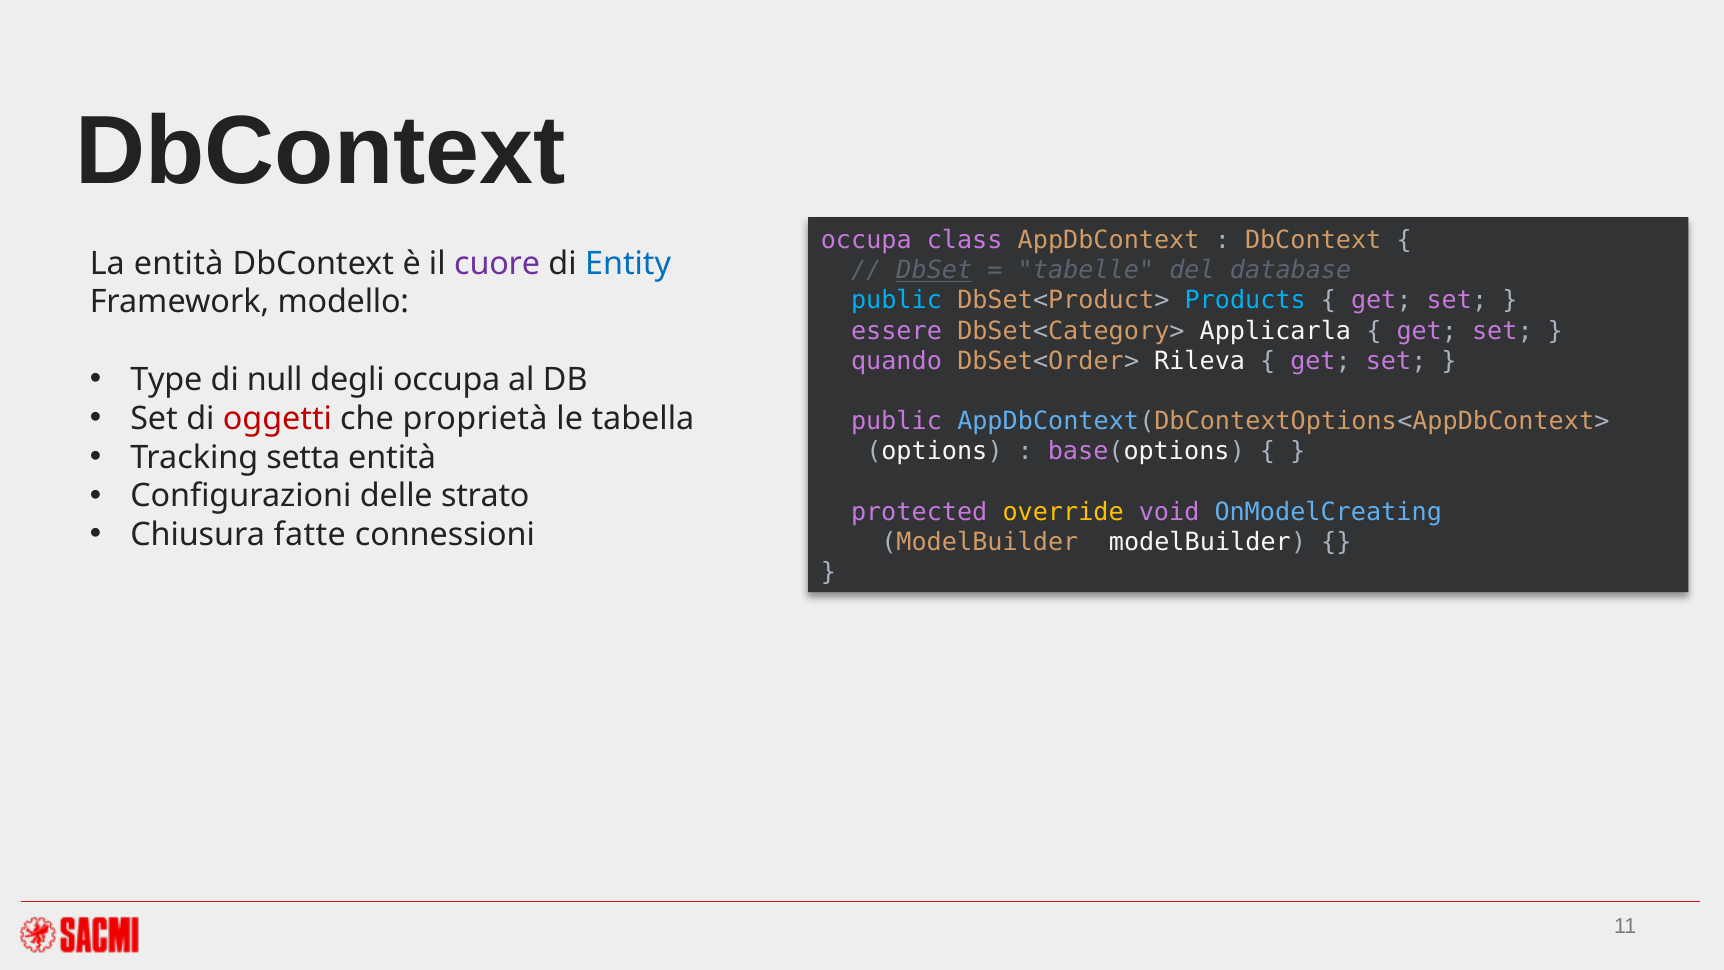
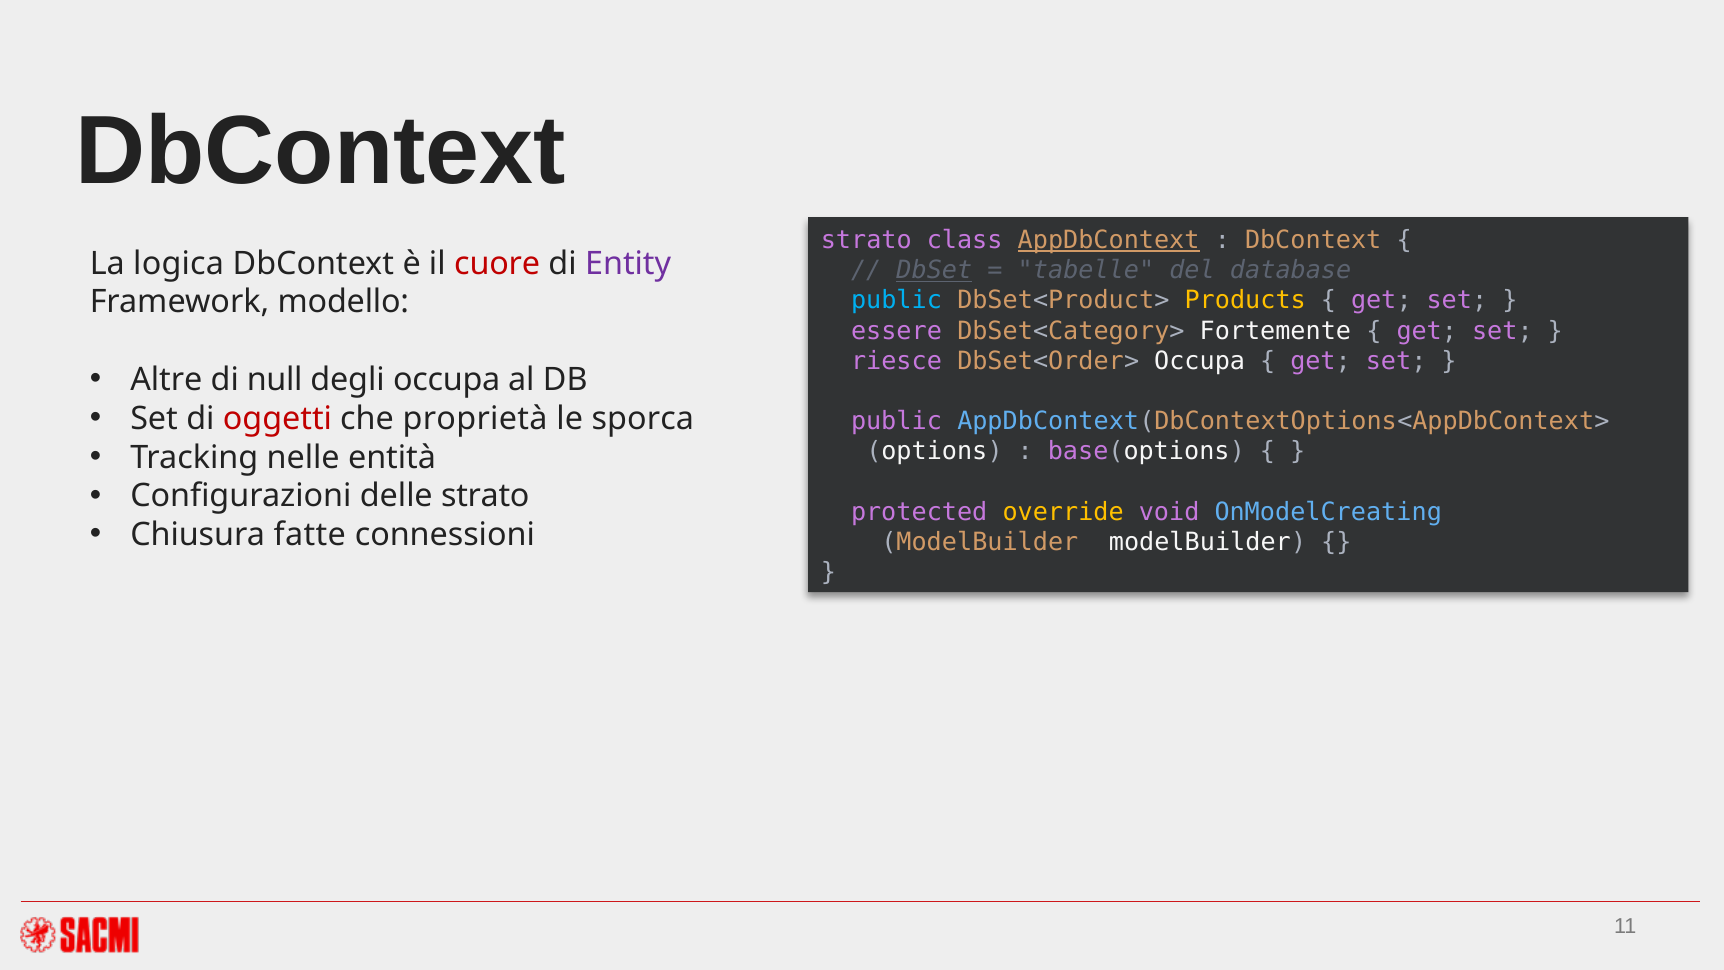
occupa at (866, 240): occupa -> strato
AppDbContext underline: none -> present
La entità: entità -> logica
cuore colour: purple -> red
Entity colour: blue -> purple
Products colour: light blue -> yellow
Applicarla: Applicarla -> Fortemente
quando: quando -> riesce
DbSet<Order> Rileva: Rileva -> Occupa
Type: Type -> Altre
tabella: tabella -> sporca
setta: setta -> nelle
